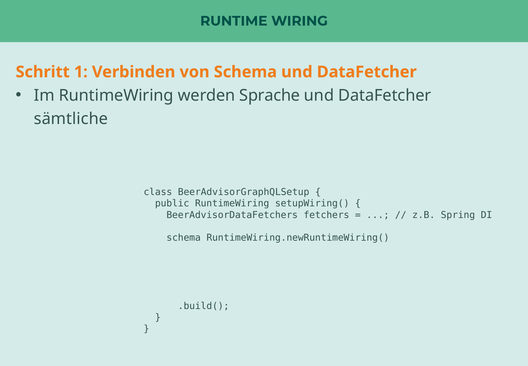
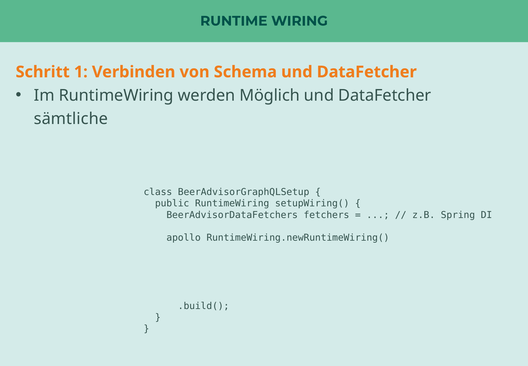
Sprache: Sprache -> Möglich
schema at (184, 237): schema -> apollo
